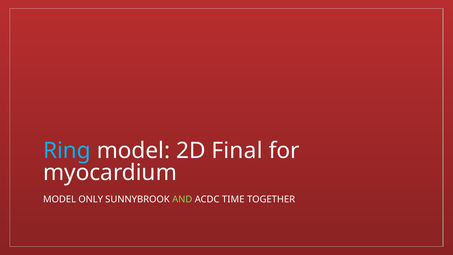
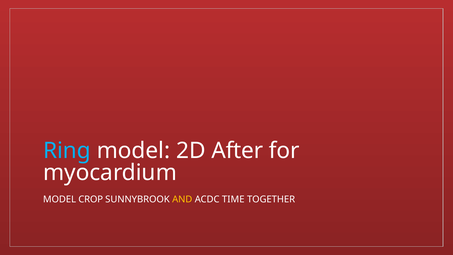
Final: Final -> After
ONLY: ONLY -> CROP
AND colour: light green -> yellow
